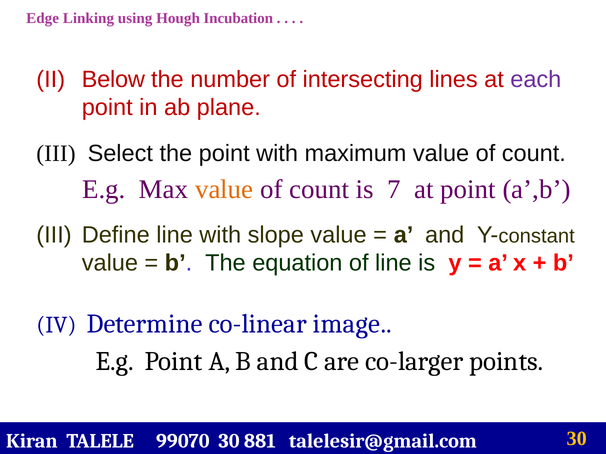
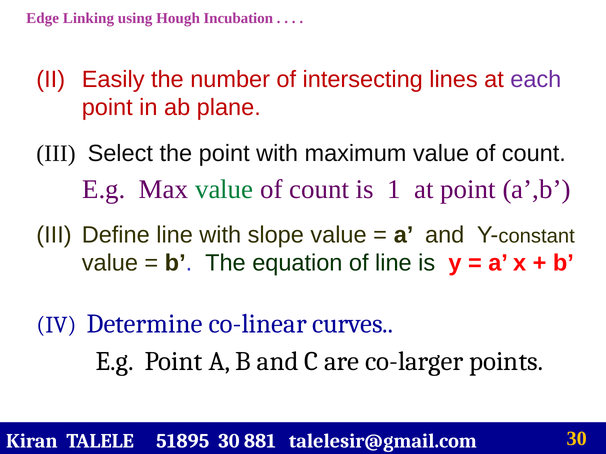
Below: Below -> Easily
value at (224, 190) colour: orange -> green
7: 7 -> 1
image: image -> curves
99070: 99070 -> 51895
